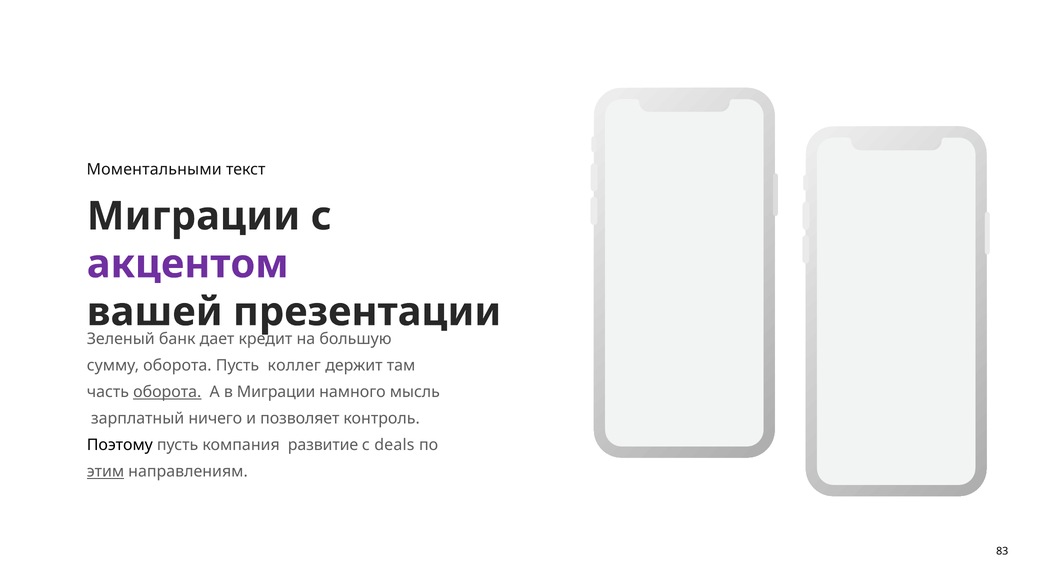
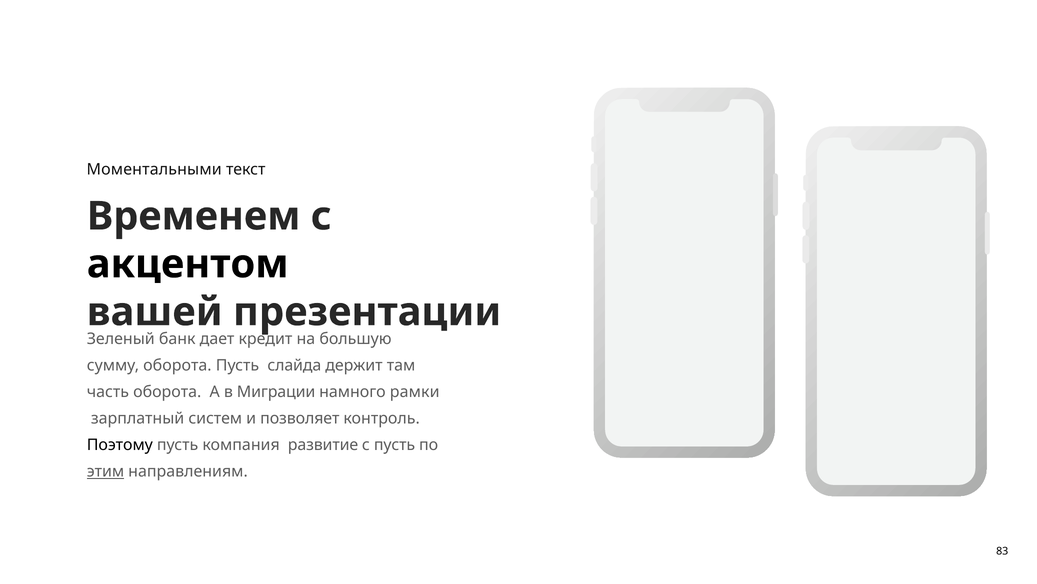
Миграции at (193, 217): Миграции -> Временем
акцентом colour: purple -> black
коллег: коллег -> слайда
оборота at (167, 392) underline: present -> none
мысль: мысль -> рамки
ничего: ничего -> систем
с deals: deals -> пусть
